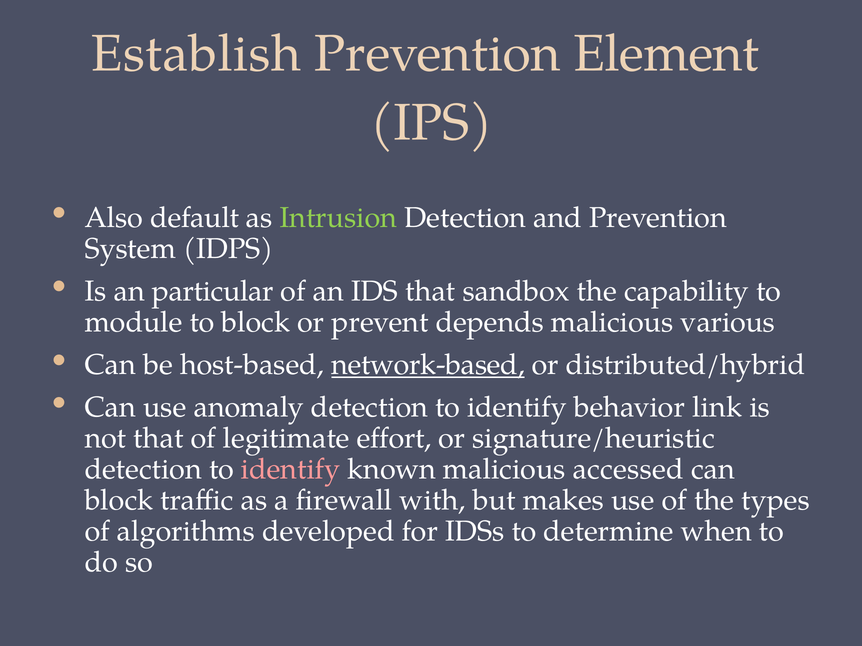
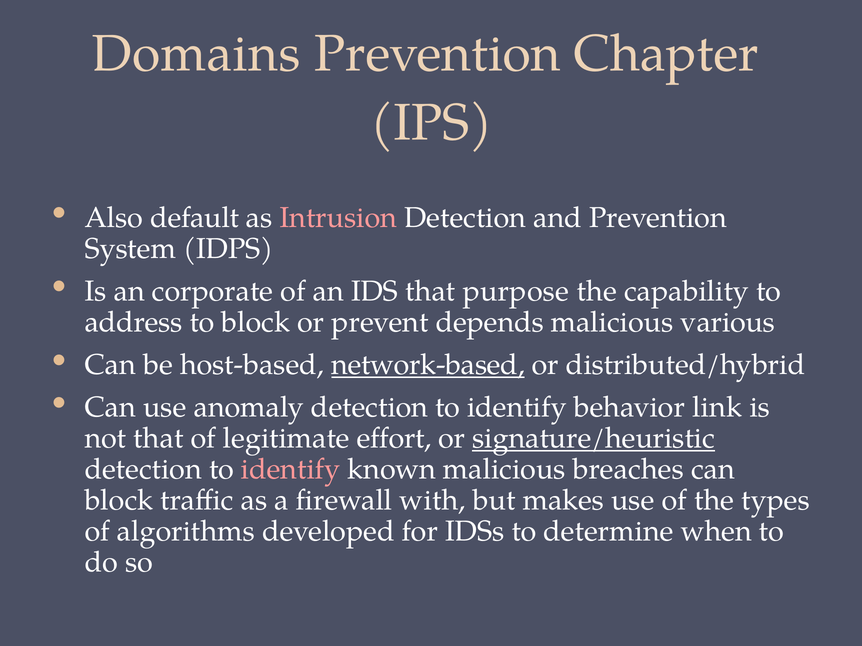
Establish: Establish -> Domains
Element: Element -> Chapter
Intrusion colour: light green -> pink
particular: particular -> corporate
sandbox: sandbox -> purpose
module: module -> address
signature/heuristic underline: none -> present
accessed: accessed -> breaches
